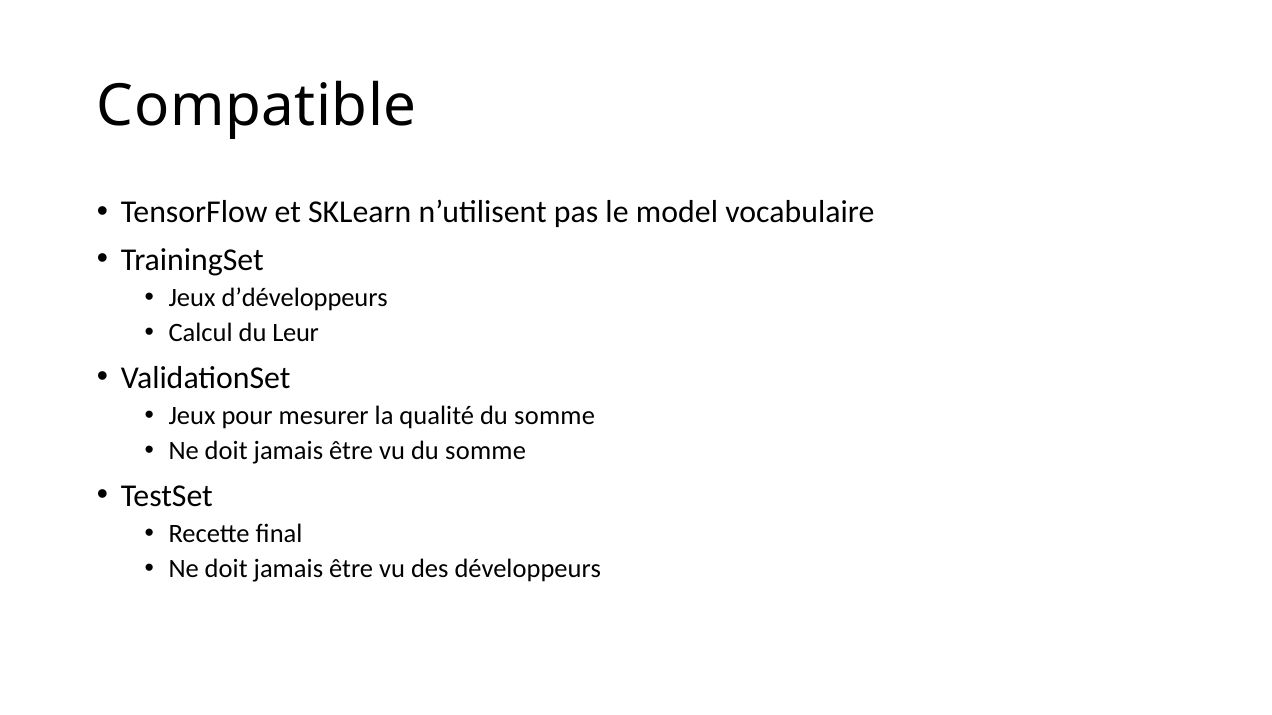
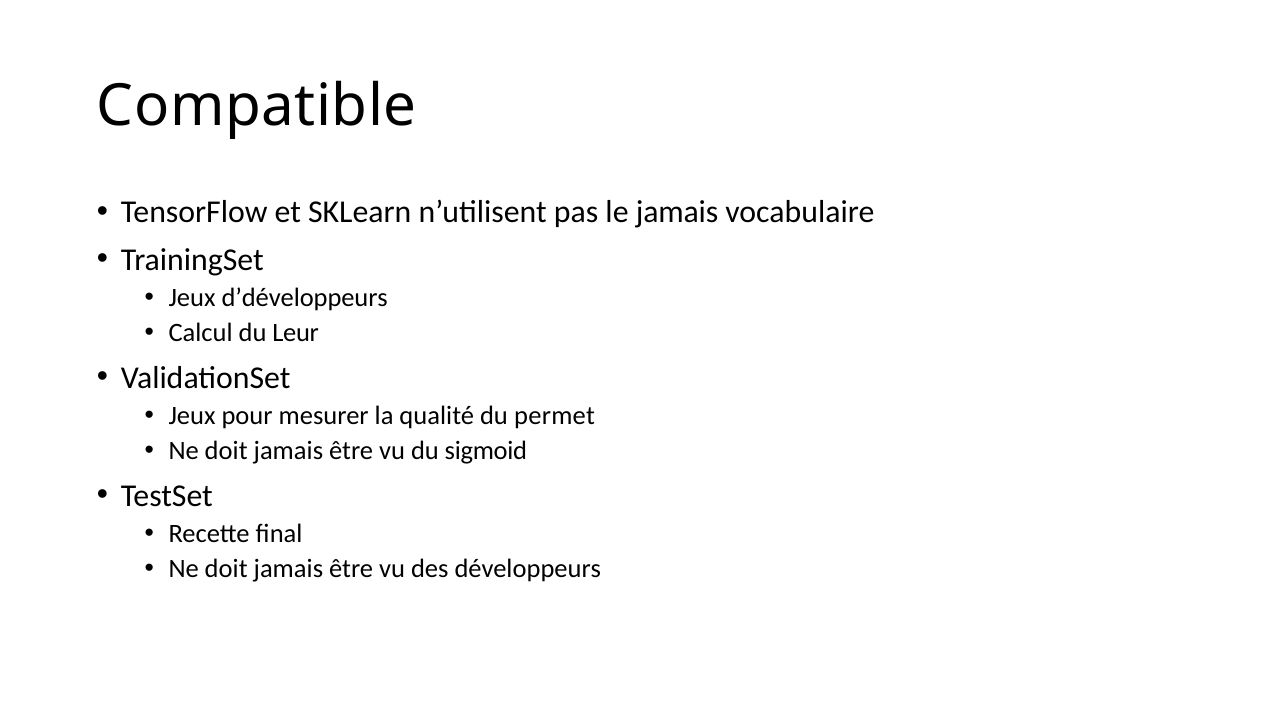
le model: model -> jamais
qualité du somme: somme -> permet
vu du somme: somme -> sigmoid
